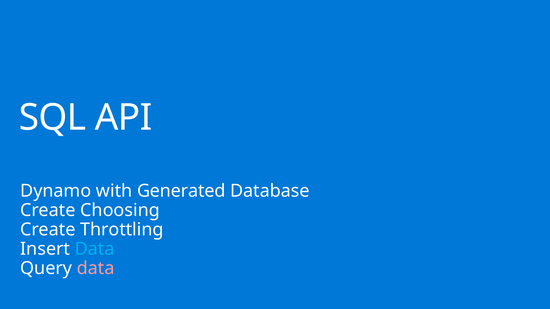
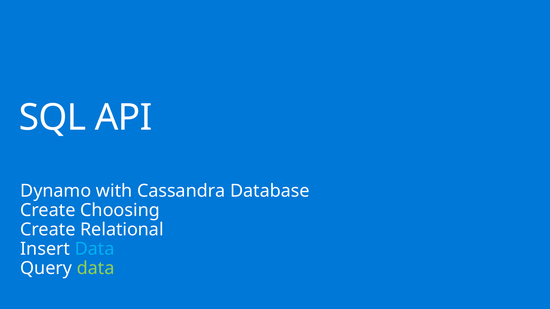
Generated: Generated -> Cassandra
Throttling: Throttling -> Relational
data at (96, 269) colour: pink -> light green
